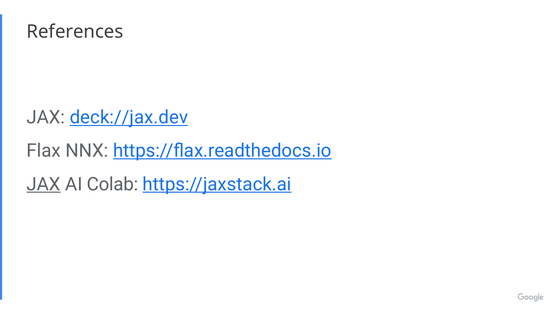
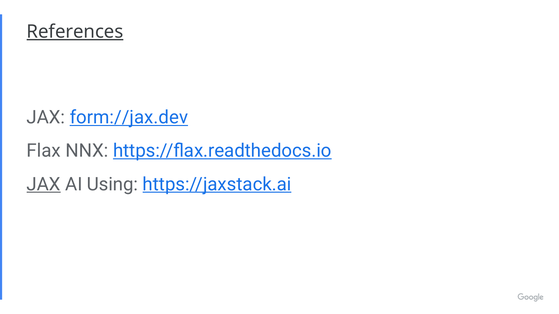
References underline: none -> present
deck://jax.dev: deck://jax.dev -> form://jax.dev
Colab: Colab -> Using
